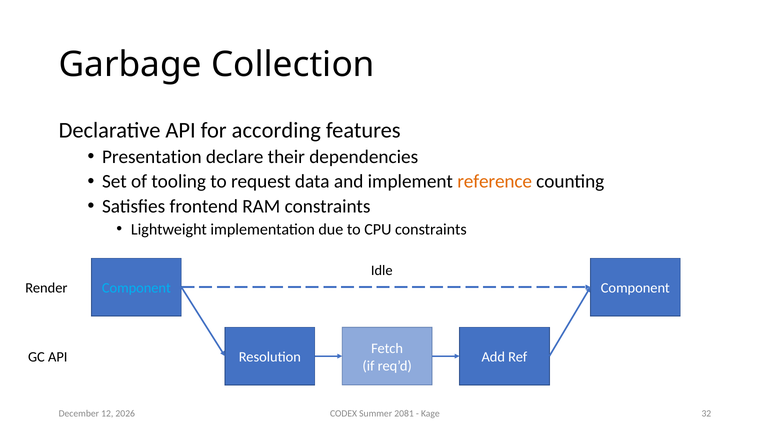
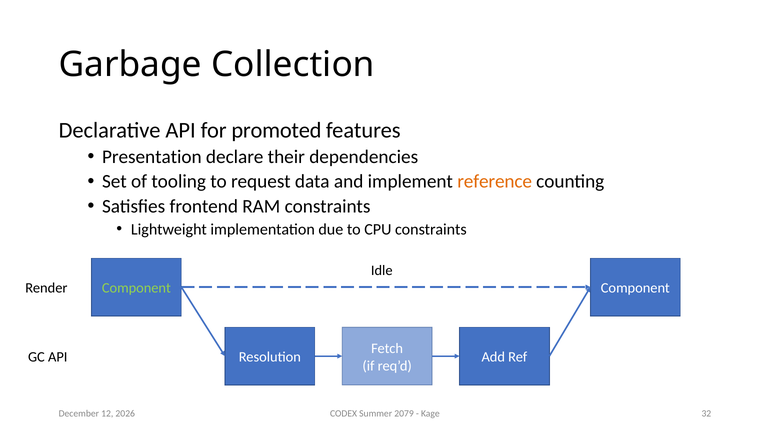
according: according -> promoted
Component at (136, 288) colour: light blue -> light green
2081: 2081 -> 2079
